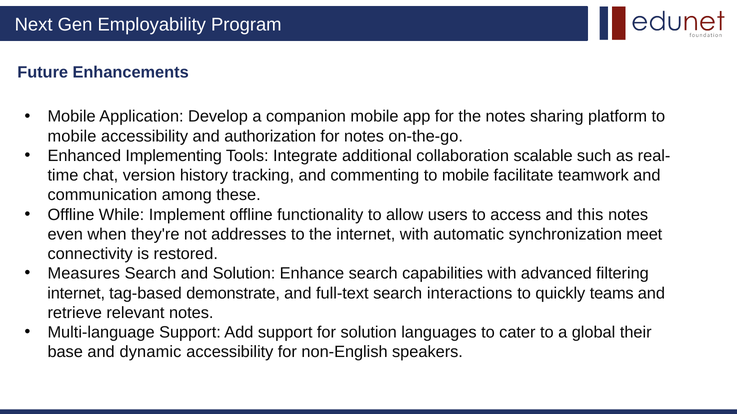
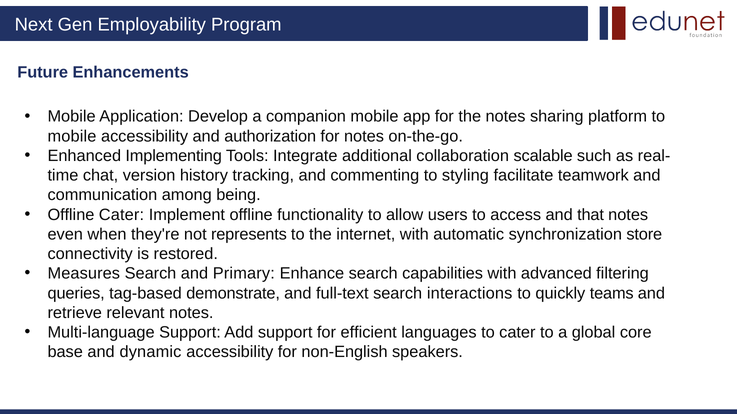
commenting to mobile: mobile -> styling
these: these -> being
Offline While: While -> Cater
this: this -> that
addresses: addresses -> represents
meet: meet -> store
and Solution: Solution -> Primary
internet at (76, 294): internet -> queries
for solution: solution -> efficient
their: their -> core
